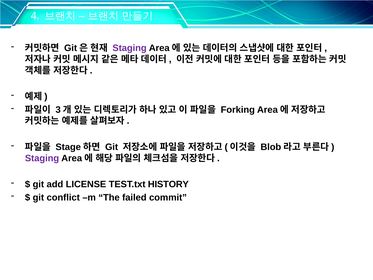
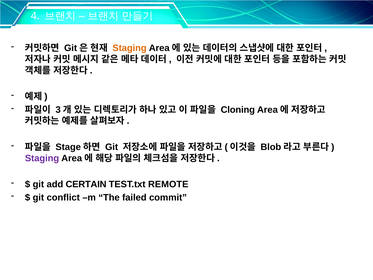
Staging at (130, 48) colour: purple -> orange
Forking: Forking -> Cloning
LICENSE: LICENSE -> CERTAIN
HISTORY: HISTORY -> REMOTE
